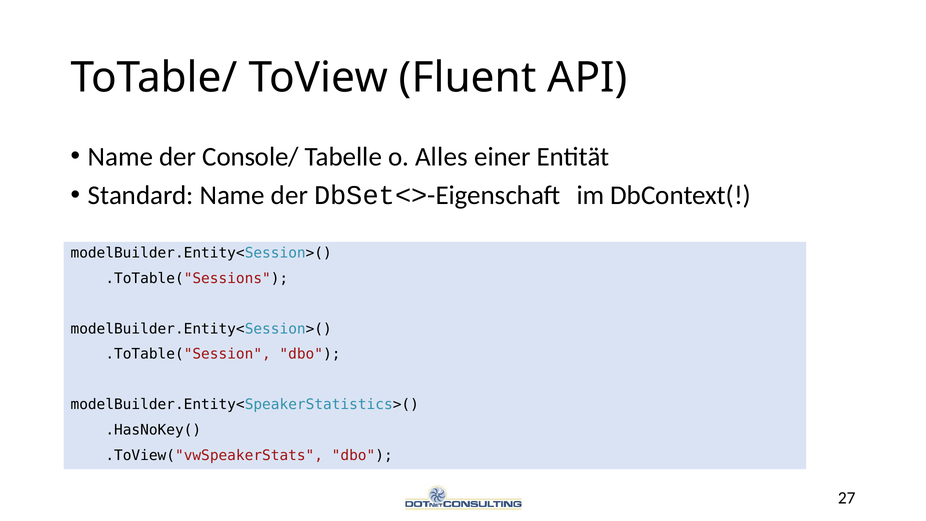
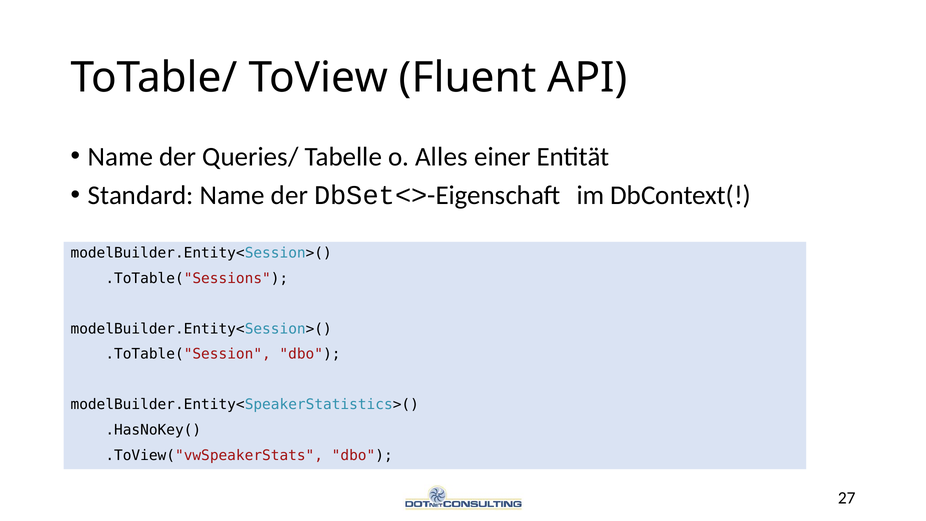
Console/: Console/ -> Queries/
